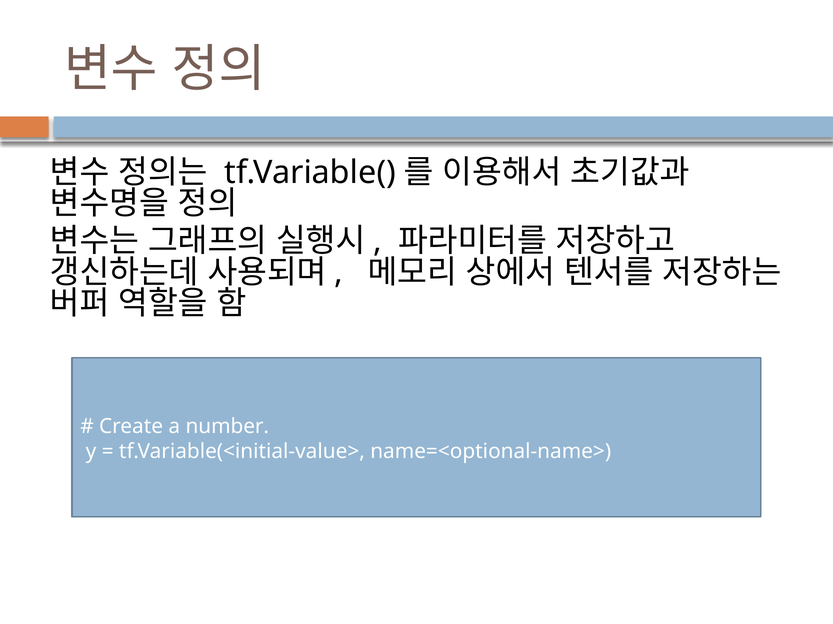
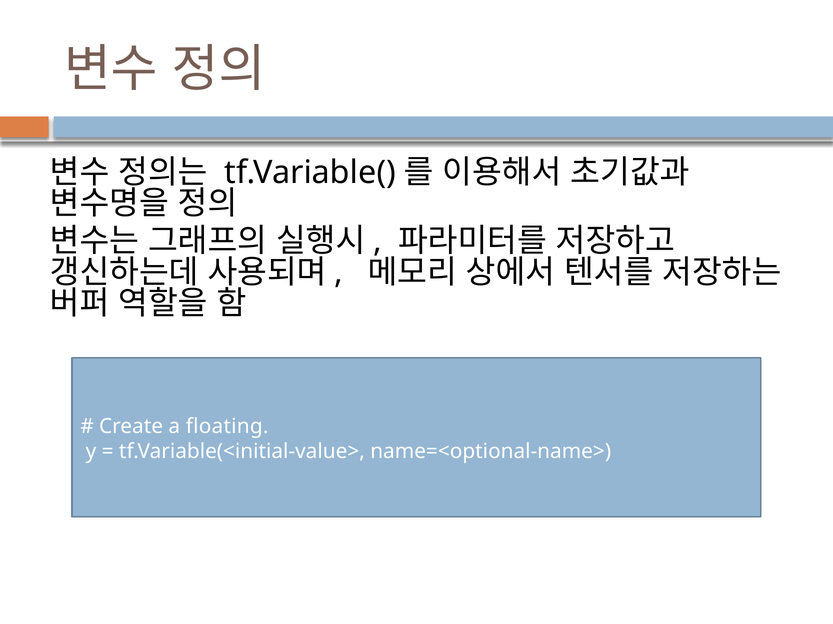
number: number -> floating
